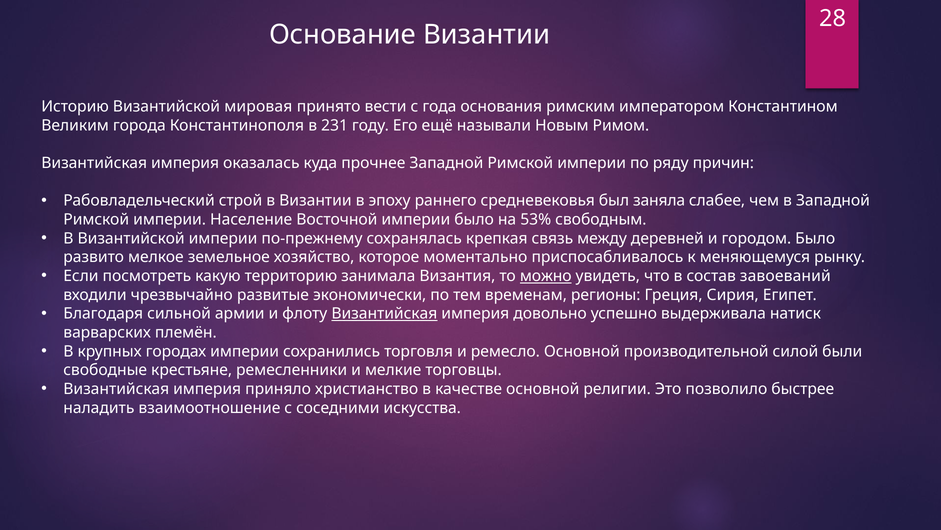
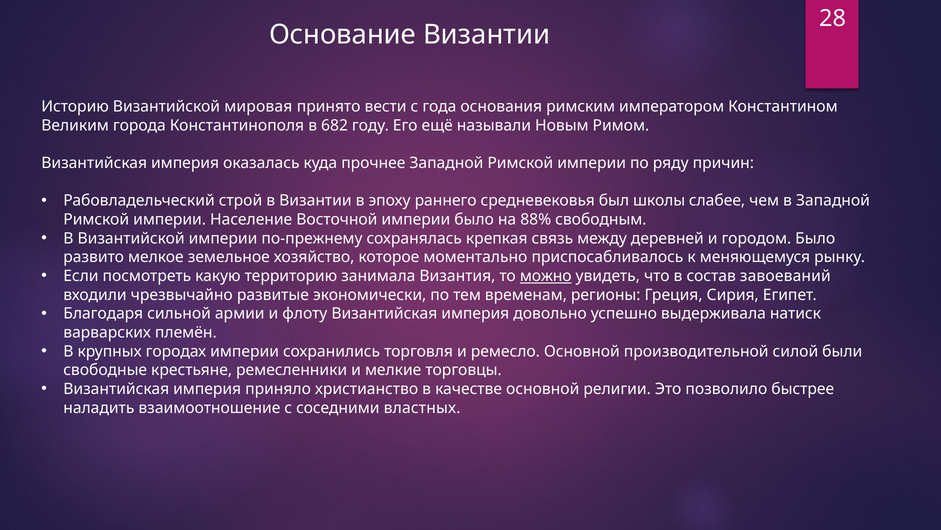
231: 231 -> 682
заняла: заняла -> школы
53%: 53% -> 88%
Византийская at (384, 313) underline: present -> none
искусства: искусства -> властных
